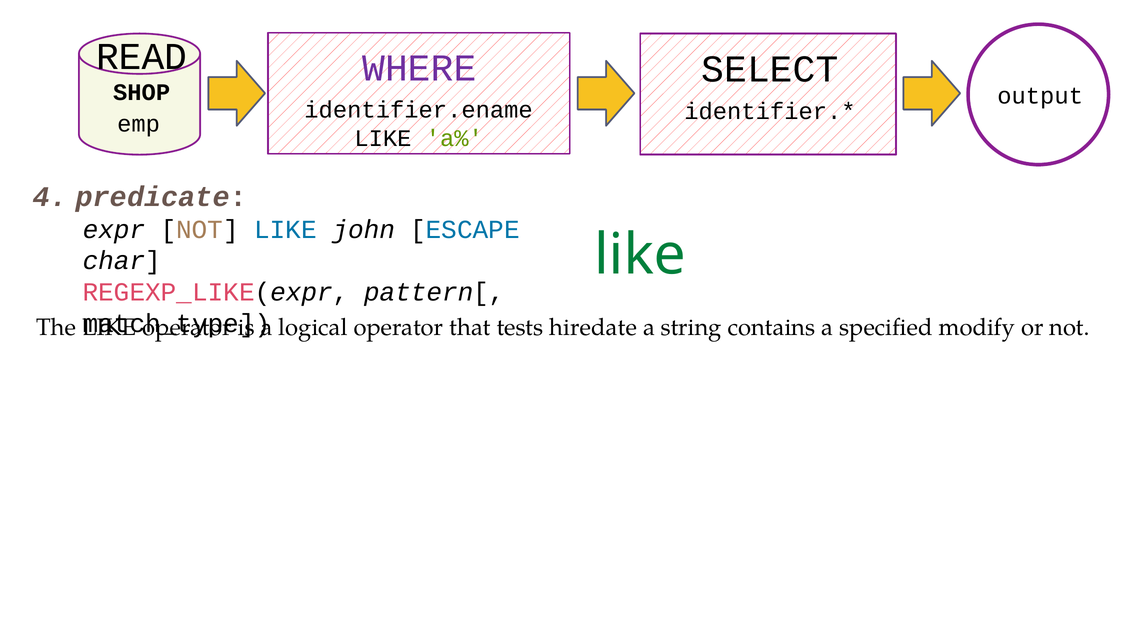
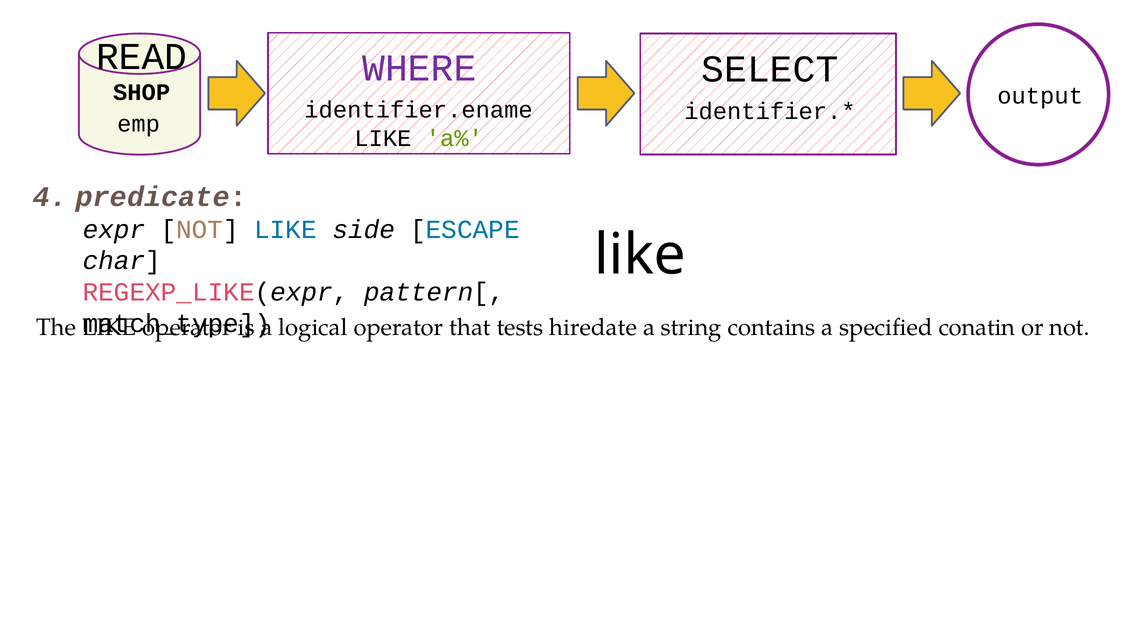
john: john -> side
like at (640, 255) colour: green -> black
modify: modify -> conatin
